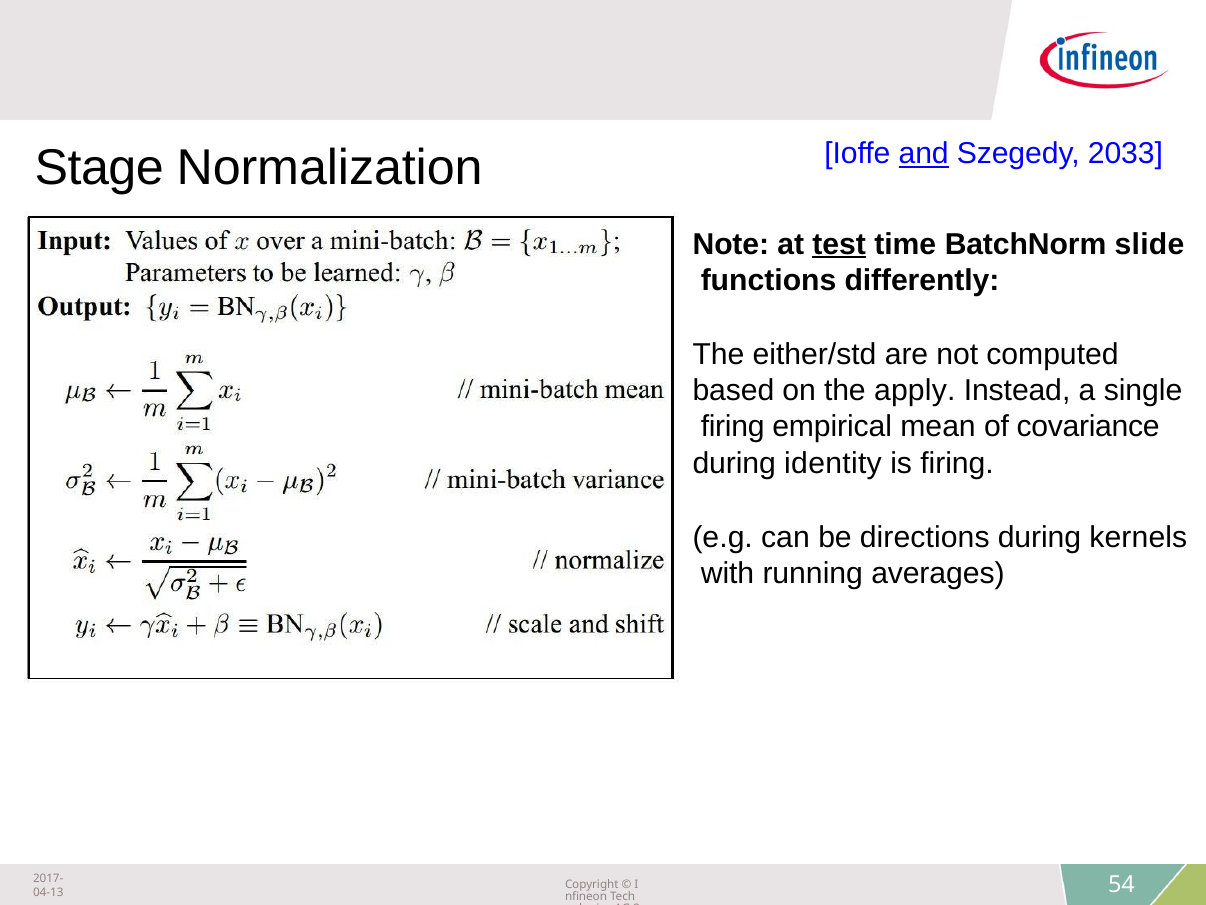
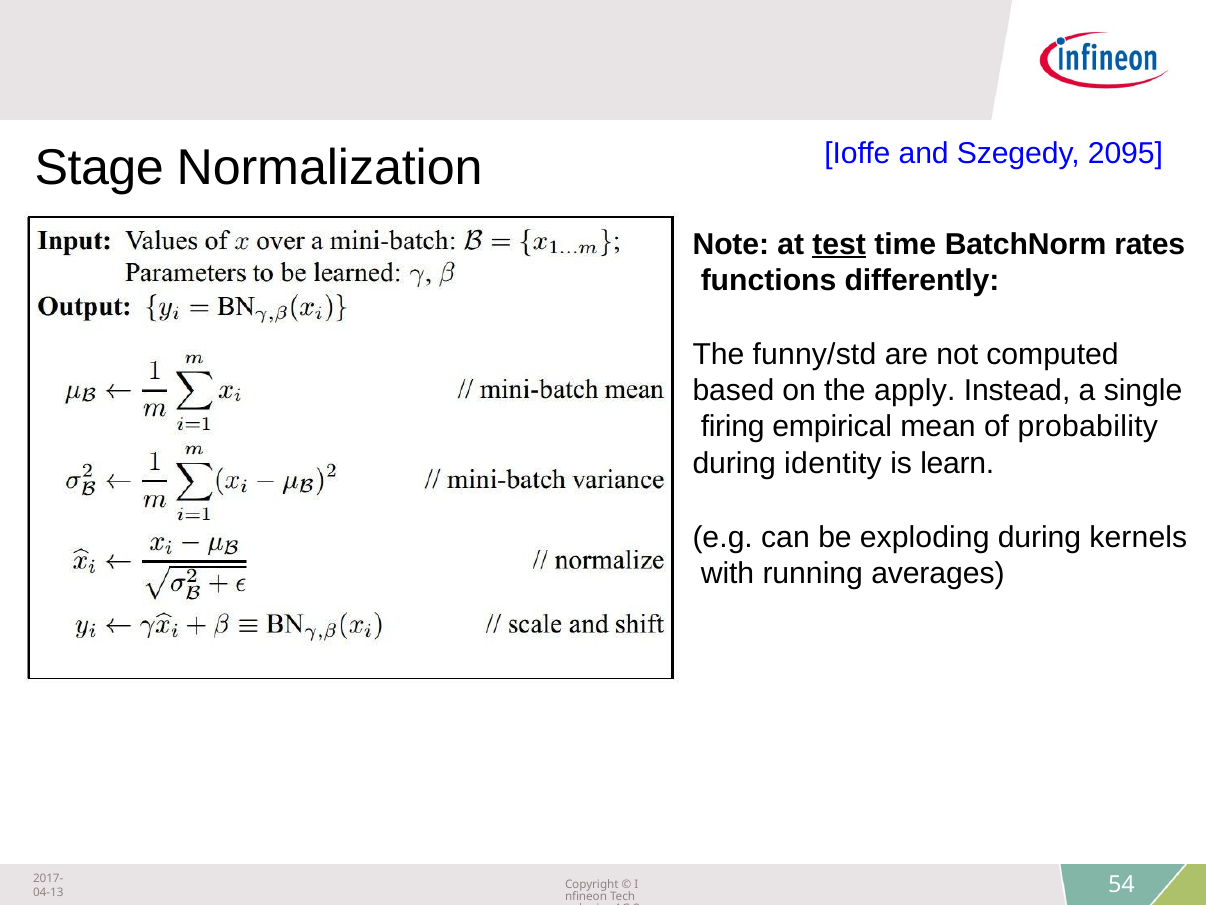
and underline: present -> none
2033: 2033 -> 2095
slide: slide -> rates
either/std: either/std -> funny/std
covariance: covariance -> probability
is firing: firing -> learn
directions: directions -> exploding
